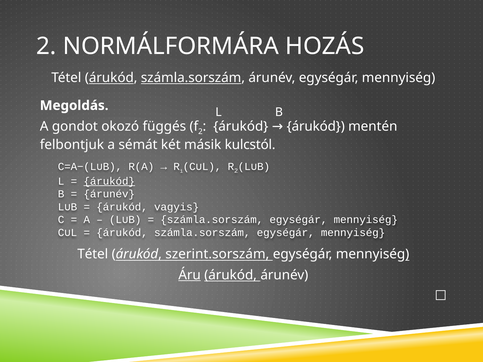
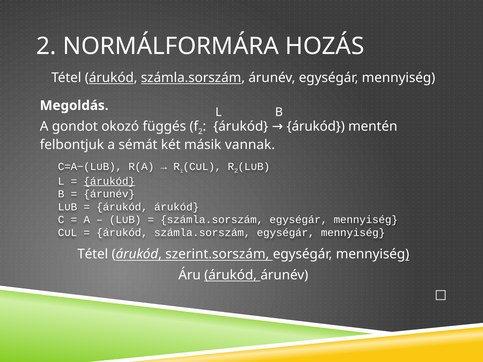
kulcstól: kulcstól -> vannak
vagyis at (177, 207): vagyis -> árukód
Áru underline: present -> none
